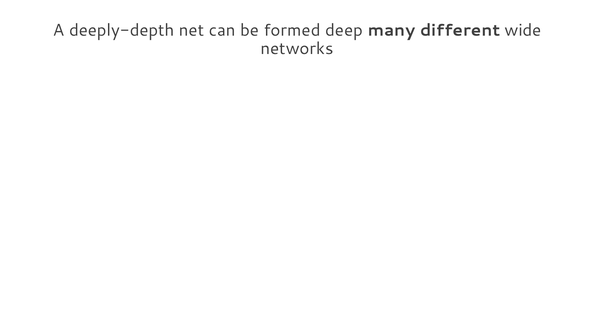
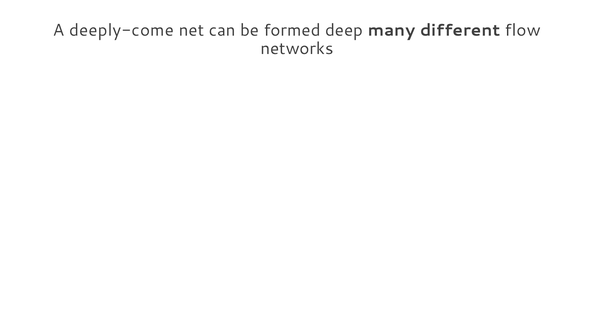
deeply-depth: deeply-depth -> deeply-come
wide: wide -> flow
